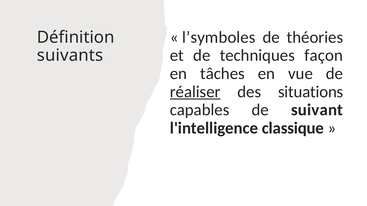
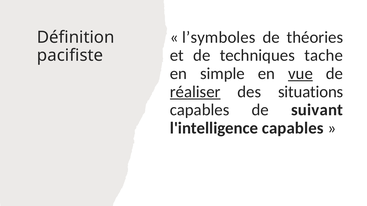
façon: façon -> tache
suivants: suivants -> pacifiste
tâches: tâches -> simple
vue underline: none -> present
l'intelligence classique: classique -> capables
